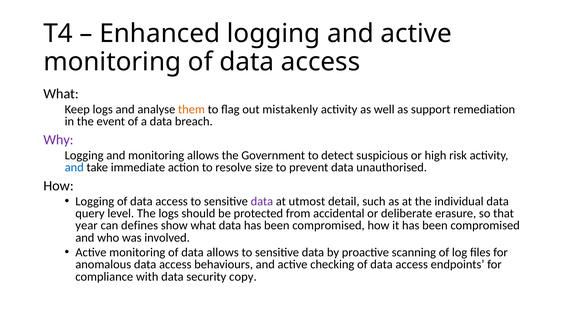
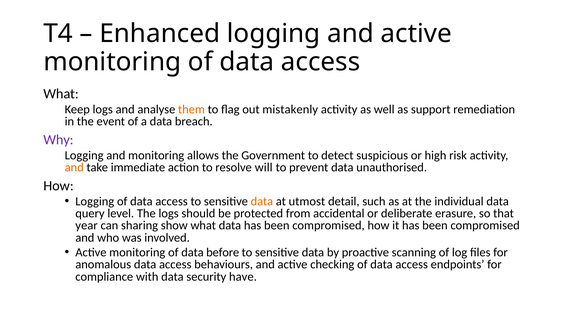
and at (74, 167) colour: blue -> orange
size: size -> will
data at (262, 201) colour: purple -> orange
defines: defines -> sharing
data allows: allows -> before
copy: copy -> have
